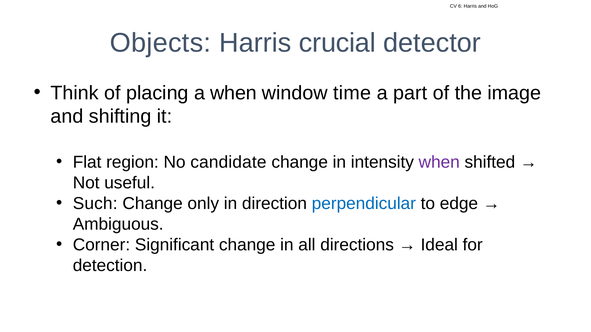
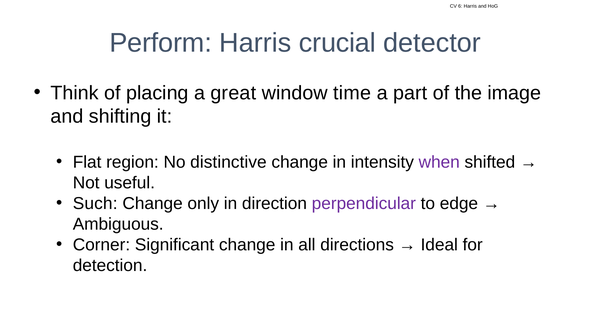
Objects: Objects -> Perform
a when: when -> great
candidate: candidate -> distinctive
perpendicular colour: blue -> purple
